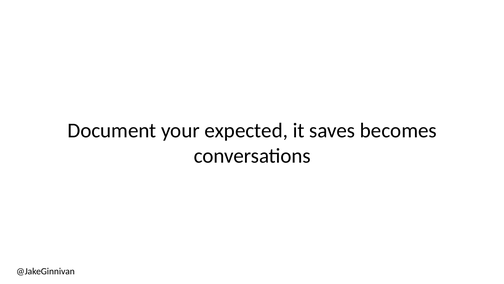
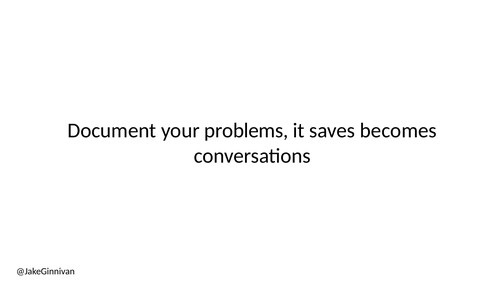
expected: expected -> problems
